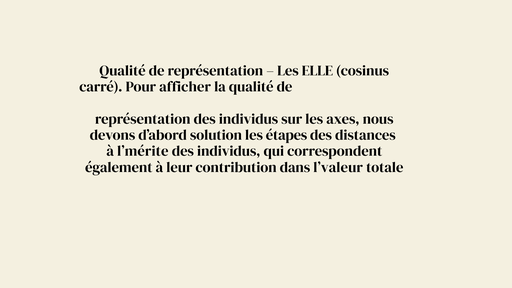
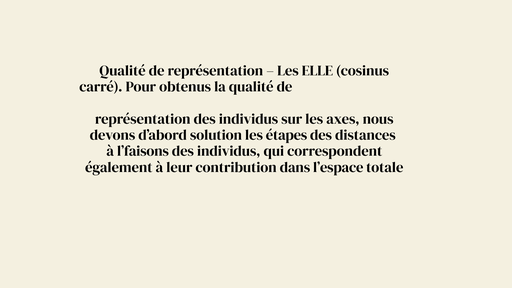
afficher: afficher -> obtenus
l’mérite: l’mérite -> l’faisons
l’valeur: l’valeur -> l’espace
